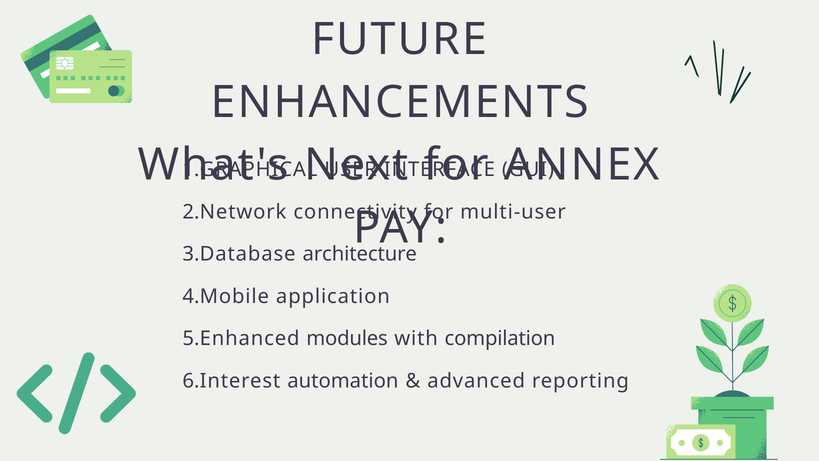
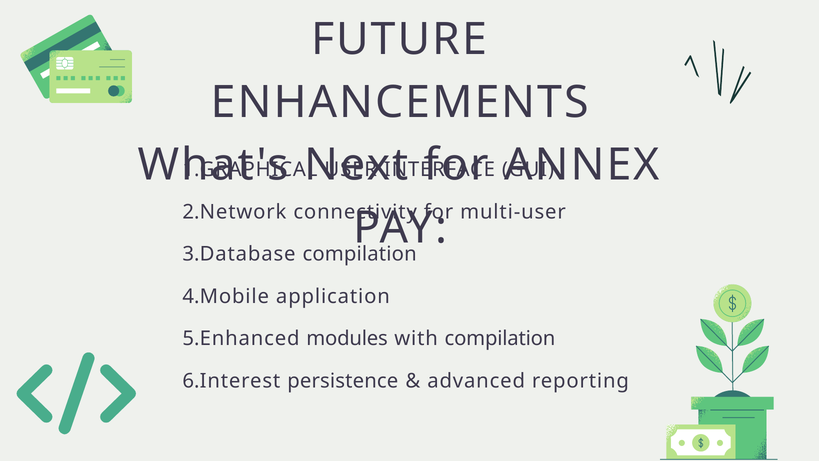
architecture at (360, 254): architecture -> compilation
automation: automation -> persistence
